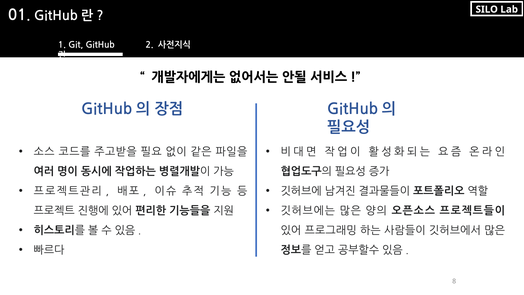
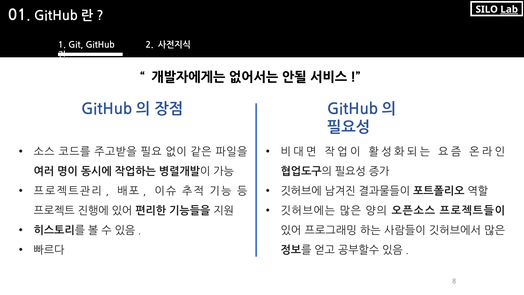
Lab underline: none -> present
